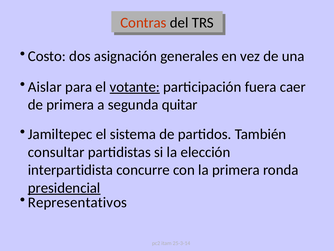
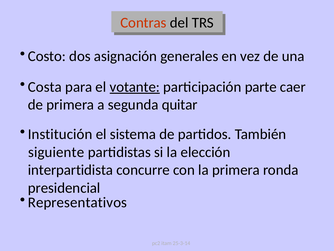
Aislar: Aislar -> Costa
fuera: fuera -> parte
Jamiltepec: Jamiltepec -> Institución
consultar: consultar -> siguiente
presidencial underline: present -> none
